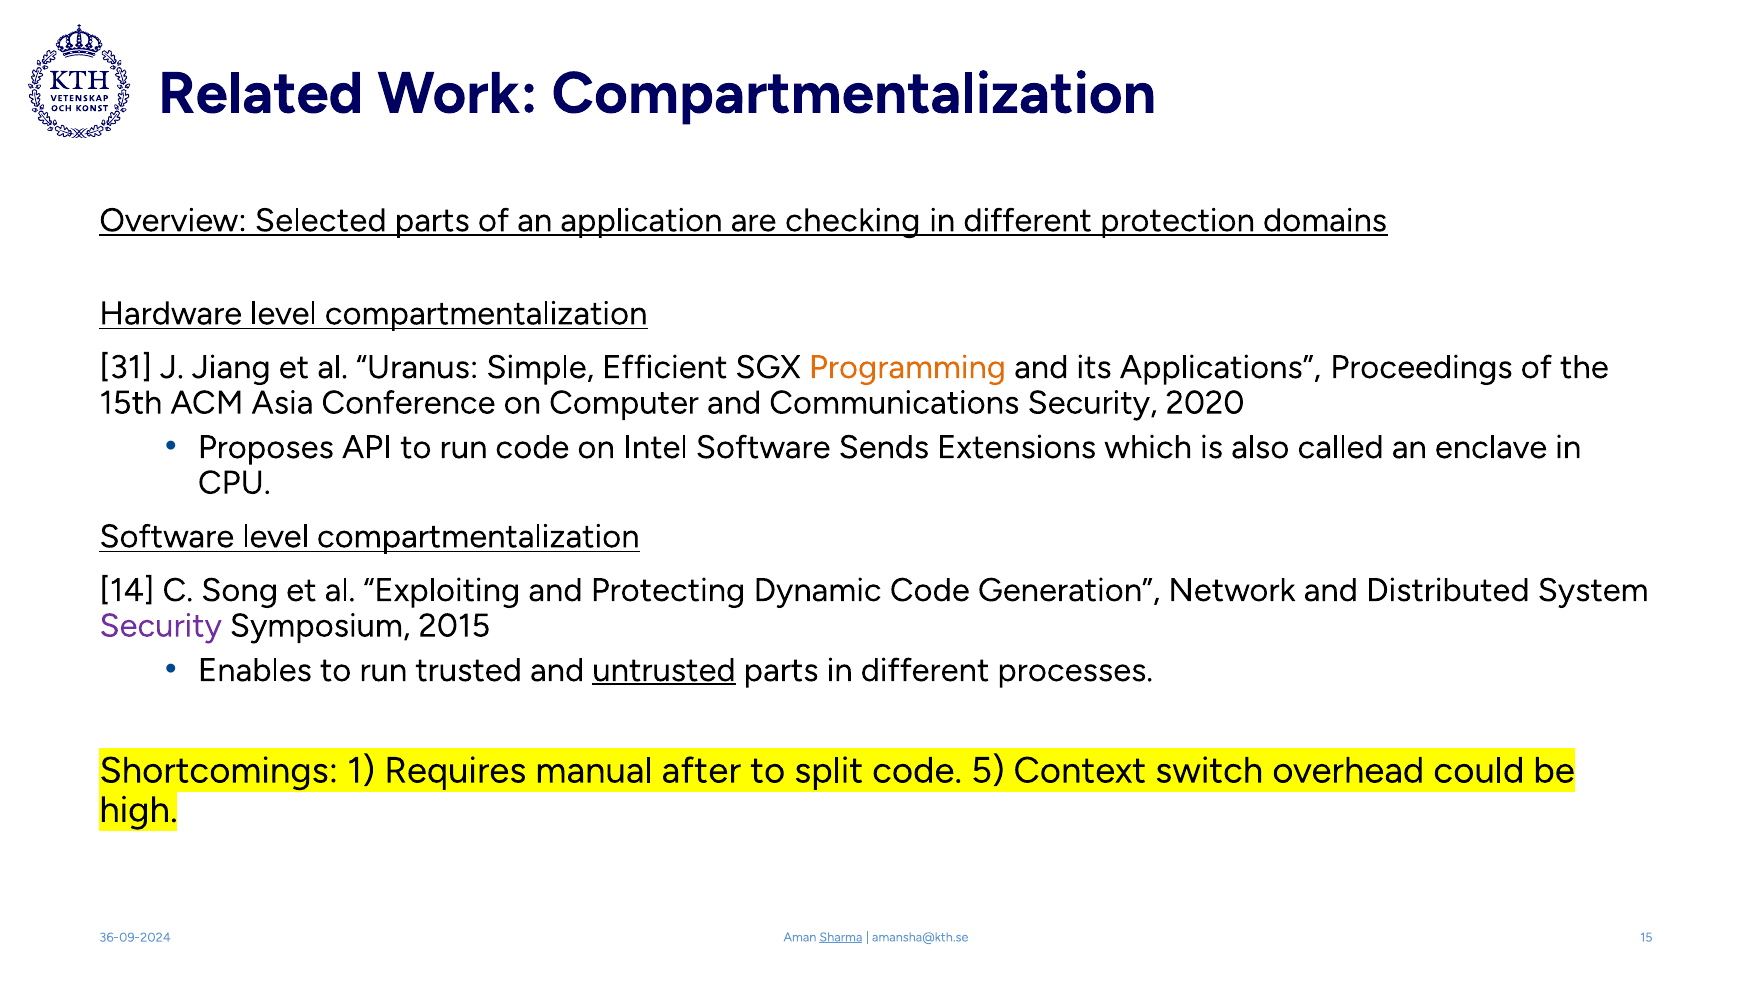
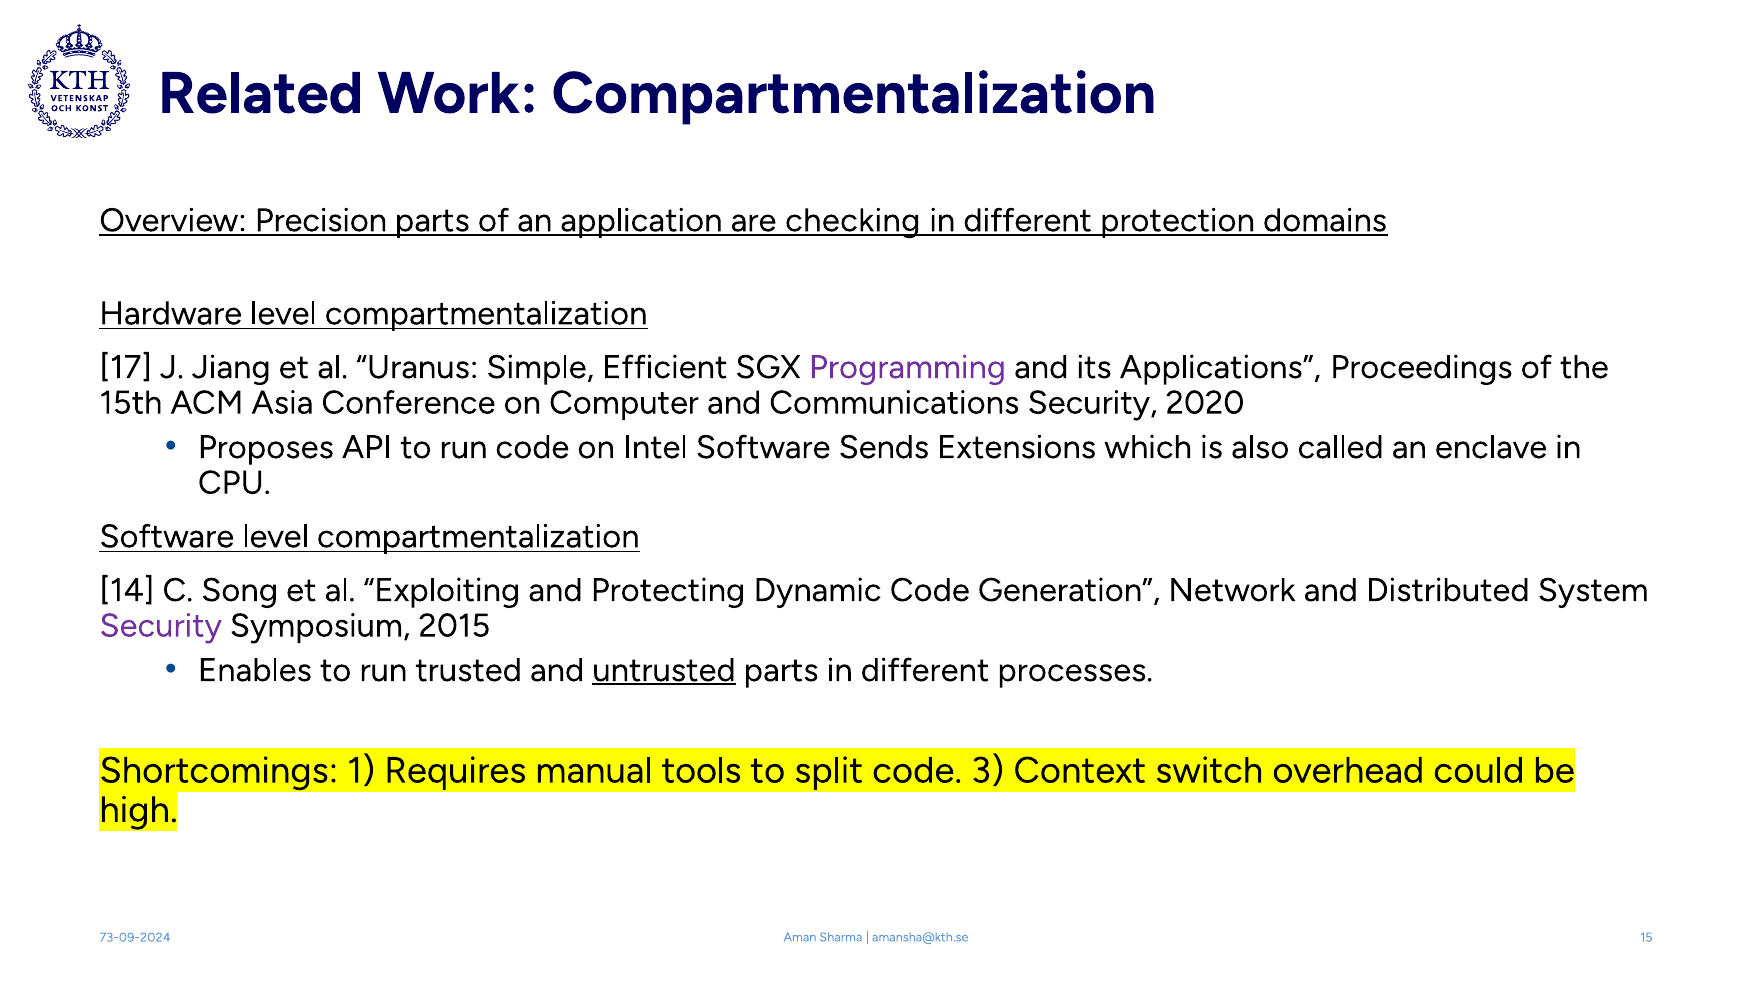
Selected: Selected -> Precision
31: 31 -> 17
Programming colour: orange -> purple
after: after -> tools
5: 5 -> 3
Sharma underline: present -> none
36-09-2024: 36-09-2024 -> 73-09-2024
